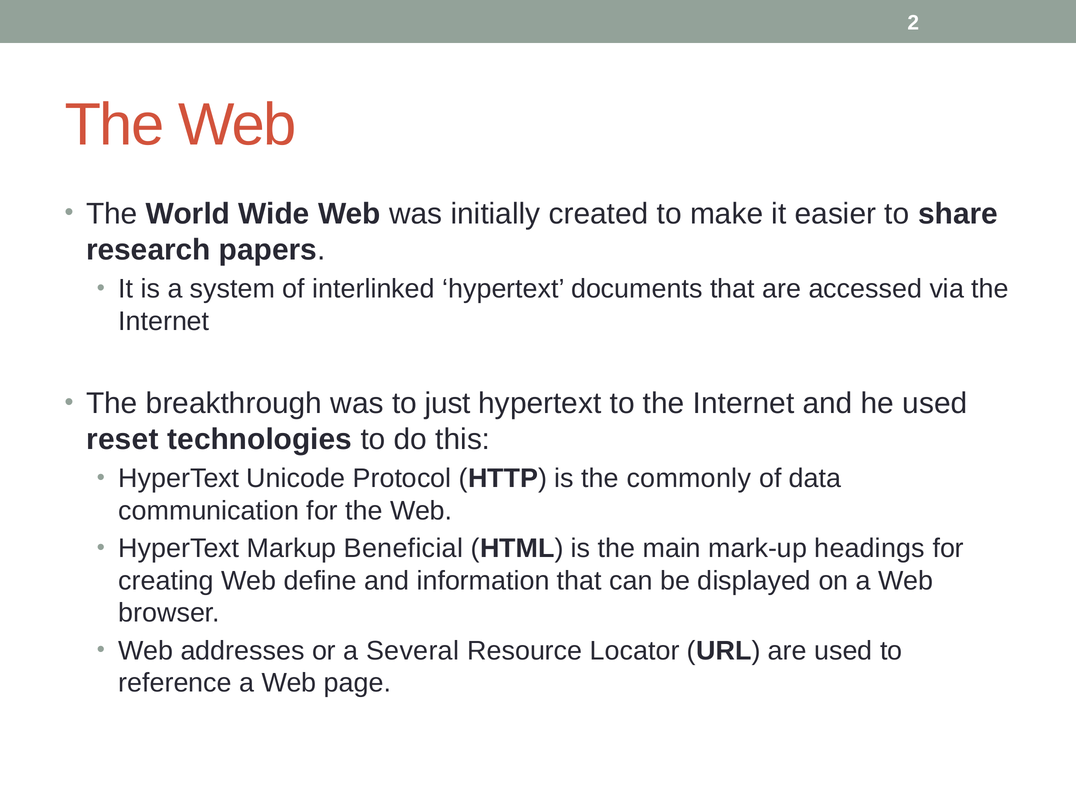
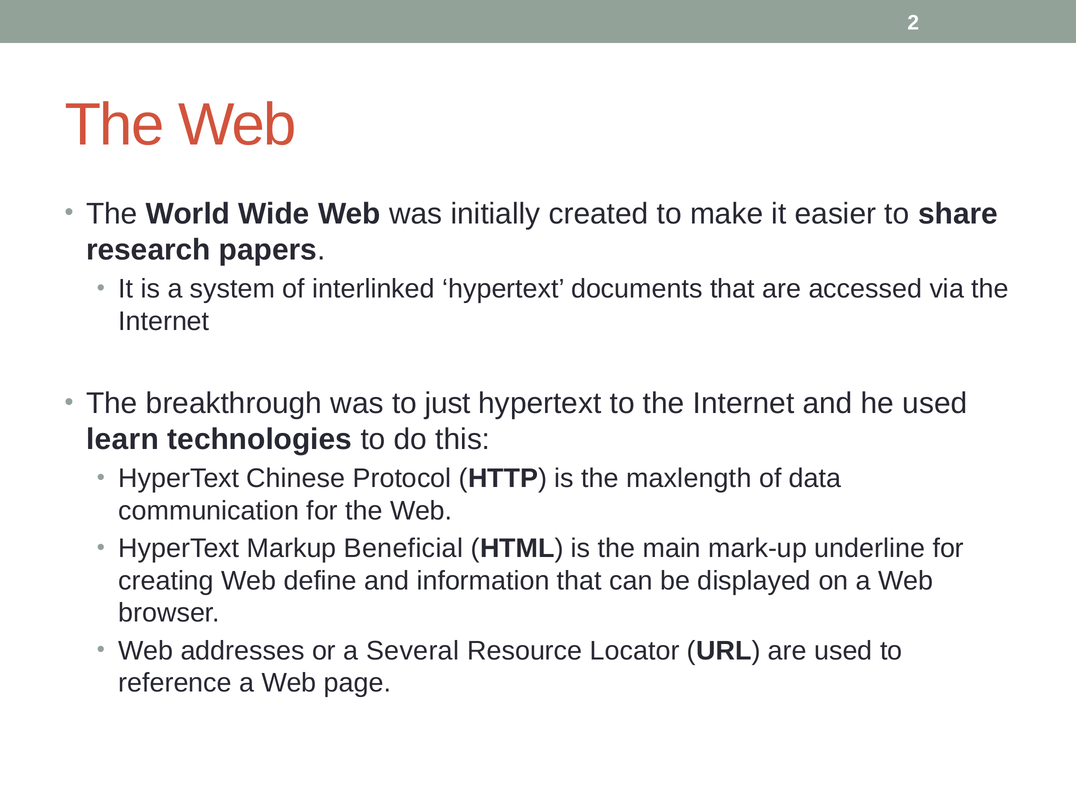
reset: reset -> learn
Unicode: Unicode -> Chinese
commonly: commonly -> maxlength
headings: headings -> underline
